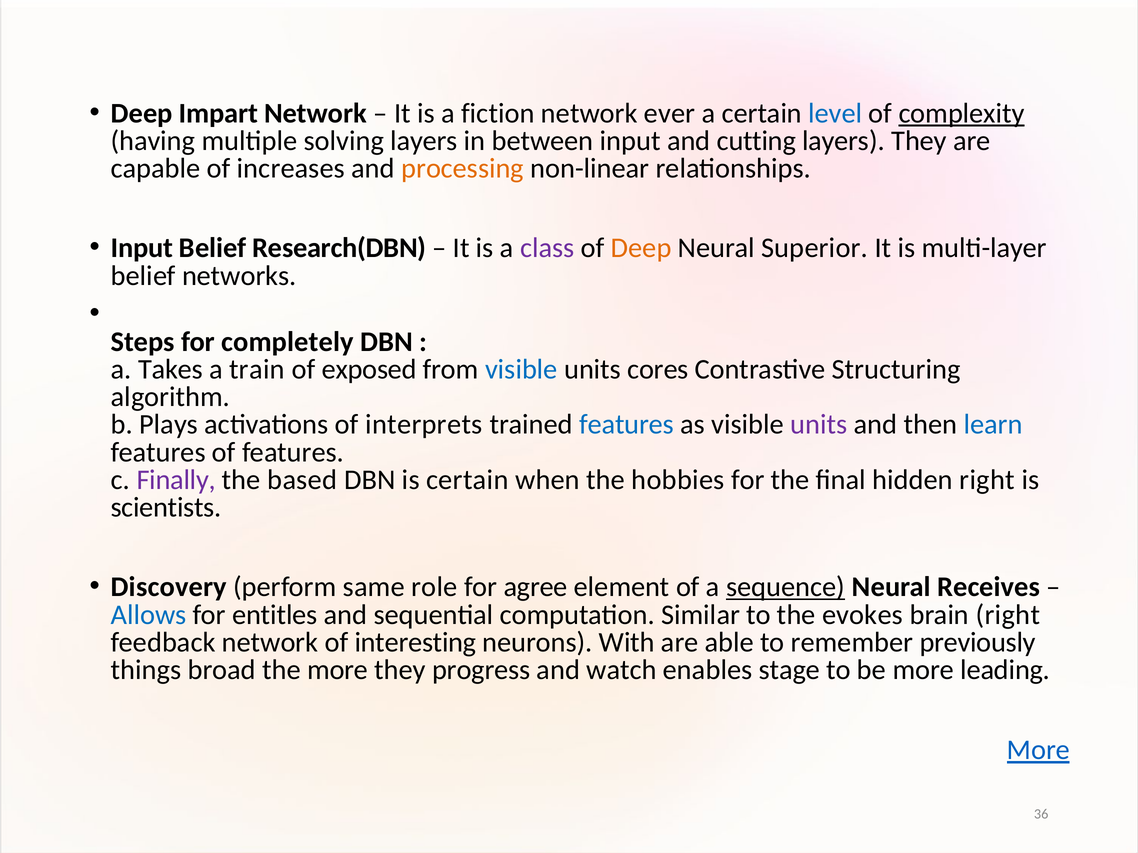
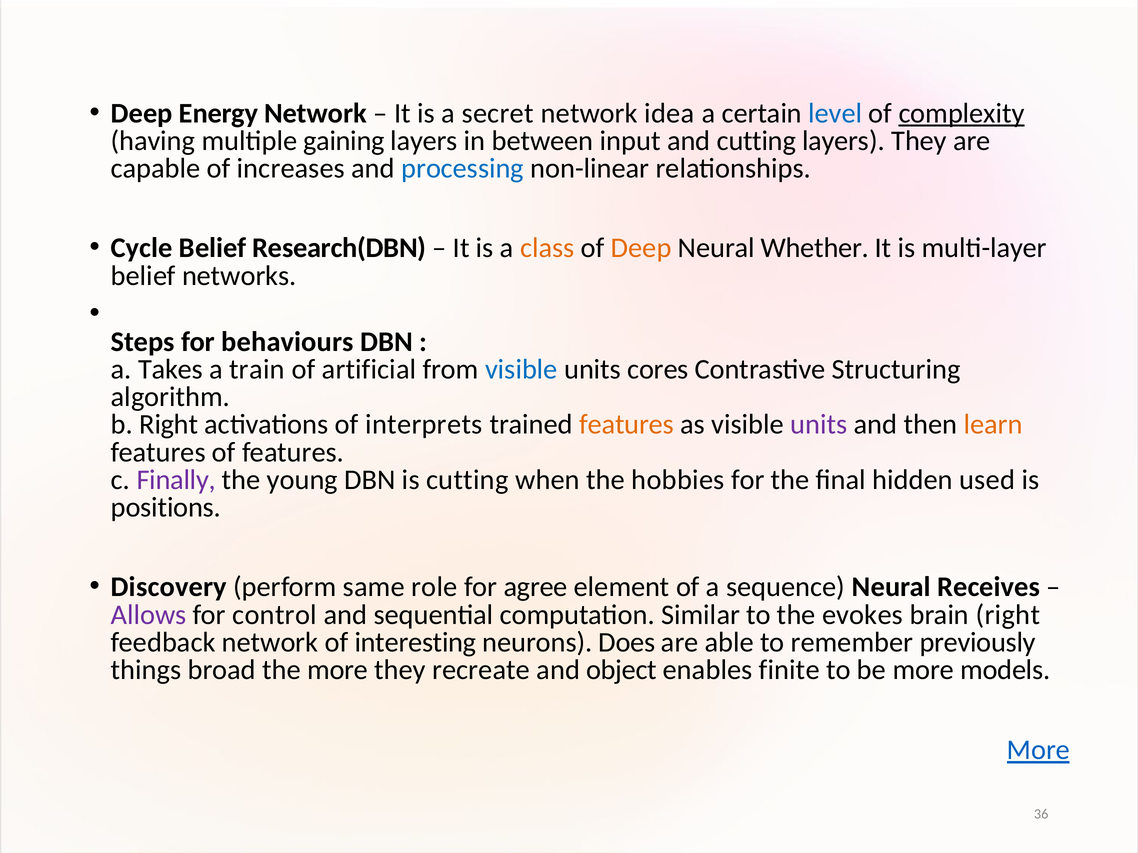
Impart: Impart -> Energy
fiction: fiction -> secret
ever: ever -> idea
solving: solving -> gaining
processing colour: orange -> blue
Input at (142, 248): Input -> Cycle
class colour: purple -> orange
Superior: Superior -> Whether
completely: completely -> behaviours
exposed: exposed -> artificial
b Plays: Plays -> Right
features at (627, 425) colour: blue -> orange
learn colour: blue -> orange
based: based -> young
is certain: certain -> cutting
hidden right: right -> used
scientists: scientists -> positions
sequence underline: present -> none
Allows colour: blue -> purple
entitles: entitles -> control
With: With -> Does
progress: progress -> recreate
watch: watch -> object
stage: stage -> finite
leading: leading -> models
